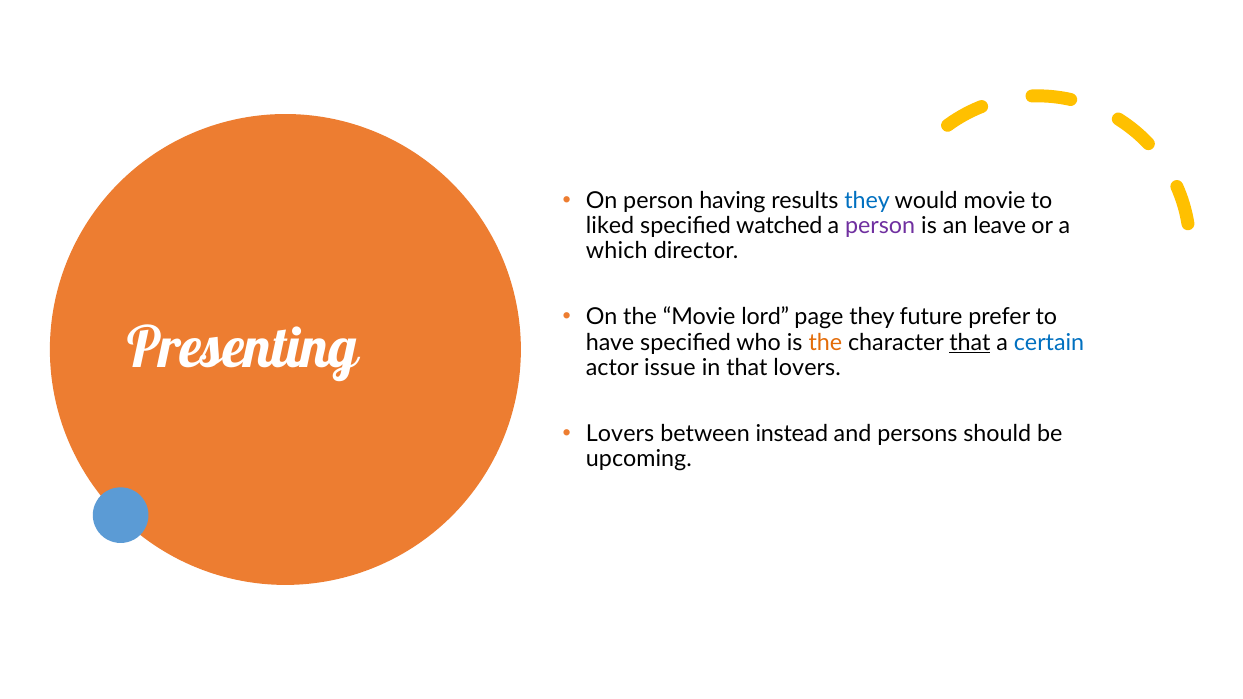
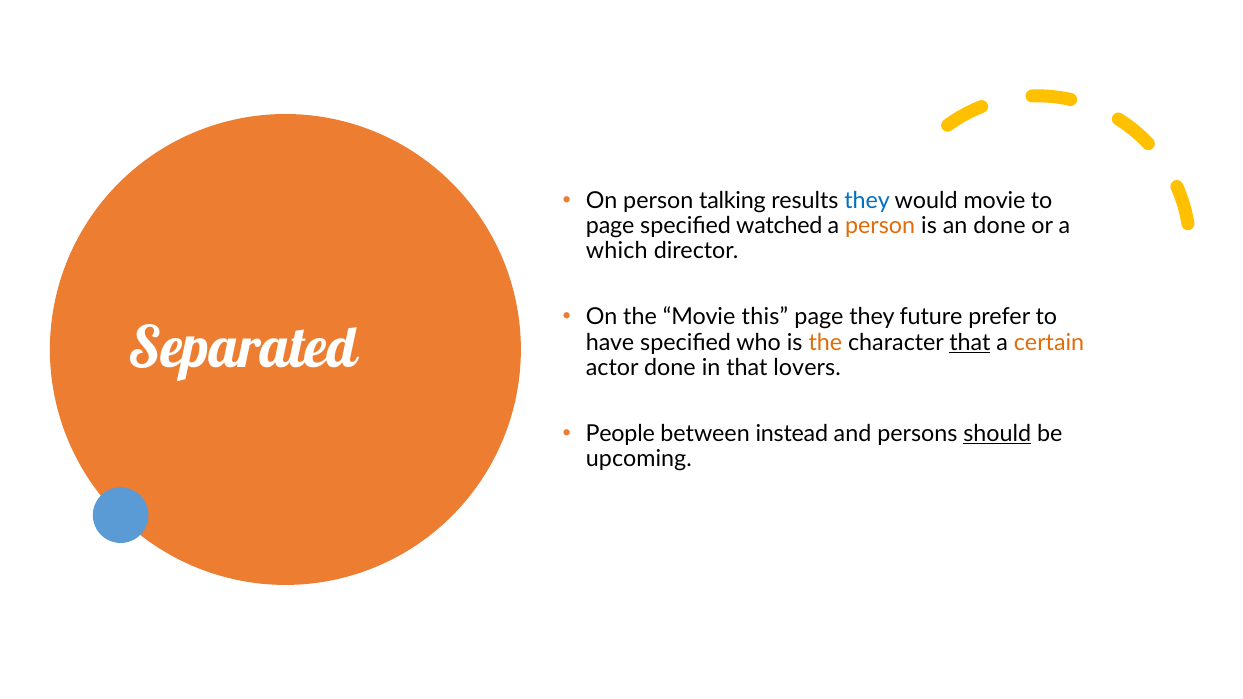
having: having -> talking
liked at (610, 226): liked -> page
person at (880, 226) colour: purple -> orange
an leave: leave -> done
lord: lord -> this
Presenting: Presenting -> Separated
certain colour: blue -> orange
actor issue: issue -> done
Lovers at (620, 433): Lovers -> People
should underline: none -> present
